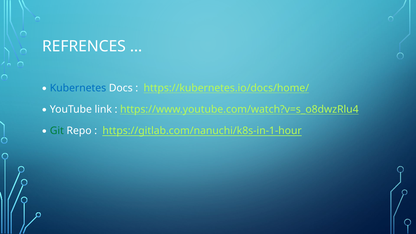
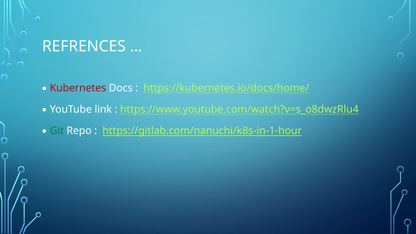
Kubernetes colour: blue -> red
